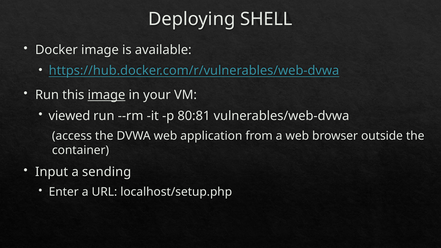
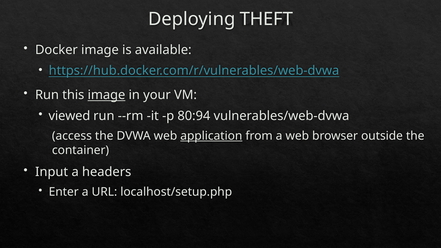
SHELL: SHELL -> THEFT
80:81: 80:81 -> 80:94
application underline: none -> present
sending: sending -> headers
